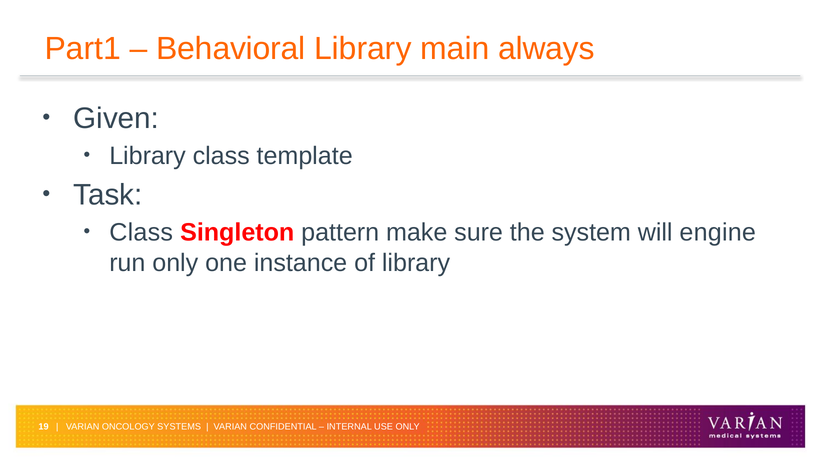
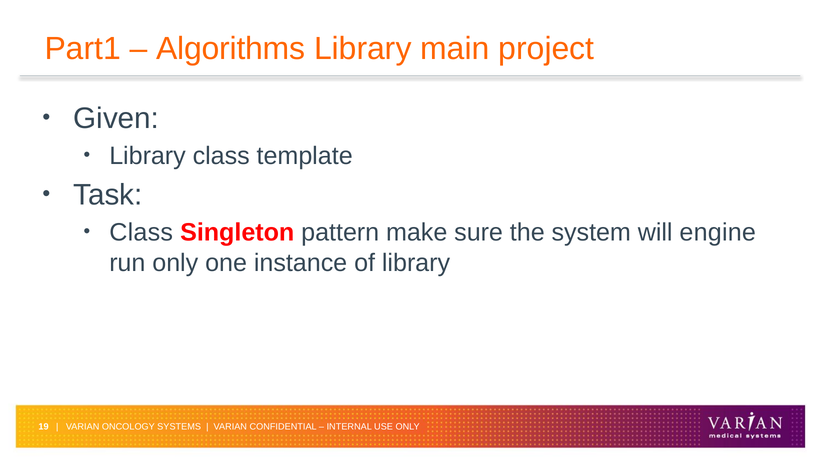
Behavioral: Behavioral -> Algorithms
always: always -> project
